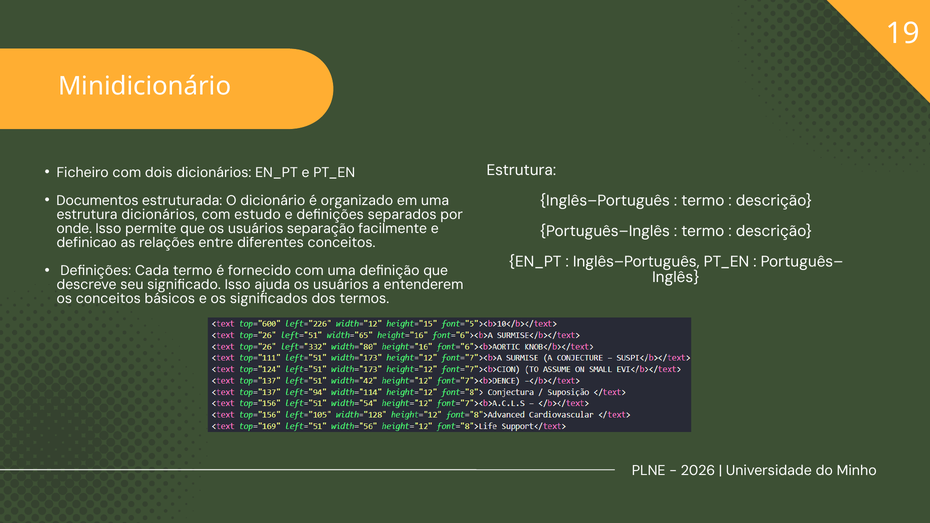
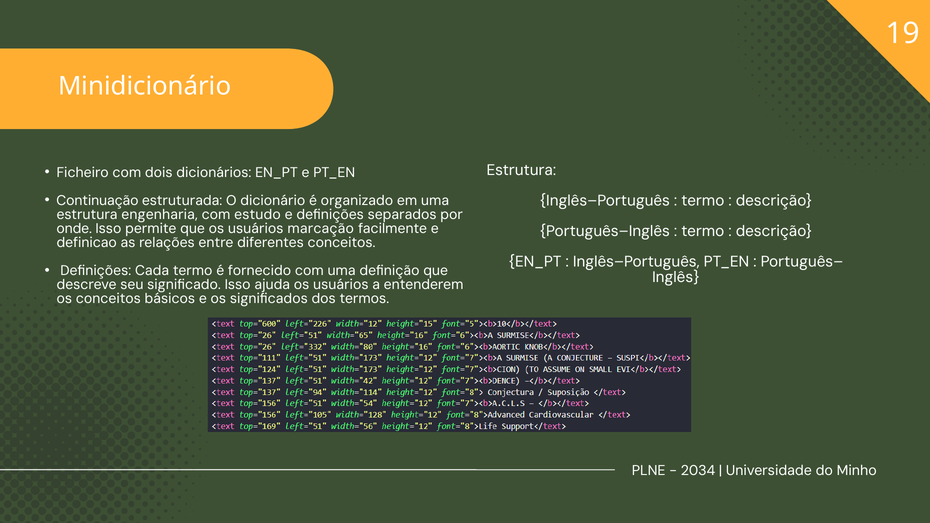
Documentos: Documentos -> Continuação
estrutura dicionários: dicionários -> engenharia
separação: separação -> marcação
2026: 2026 -> 2034
